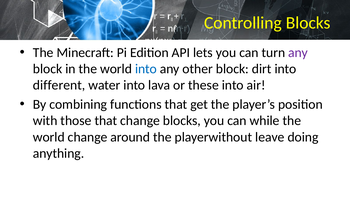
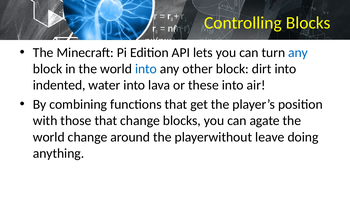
any at (298, 52) colour: purple -> blue
different: different -> indented
while: while -> agate
